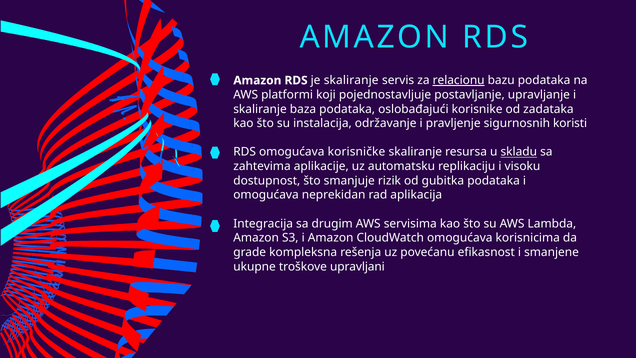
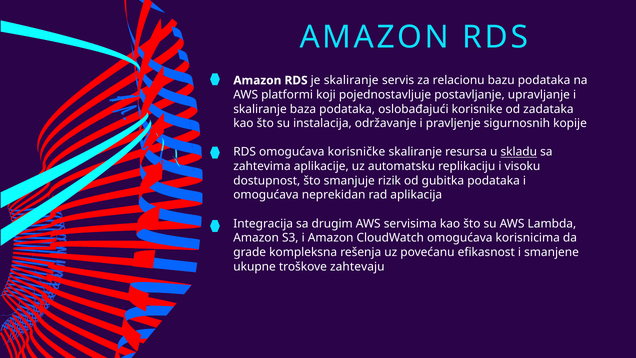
relacionu underline: present -> none
koristi: koristi -> kopije
upravljani: upravljani -> zahtevaju
